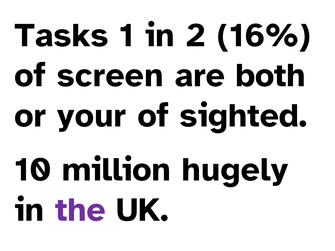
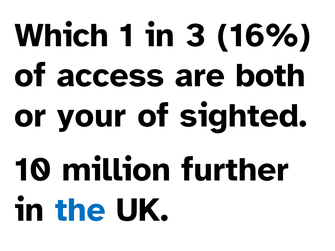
Tasks: Tasks -> Which
2: 2 -> 3
screen: screen -> access
hugely: hugely -> further
the colour: purple -> blue
